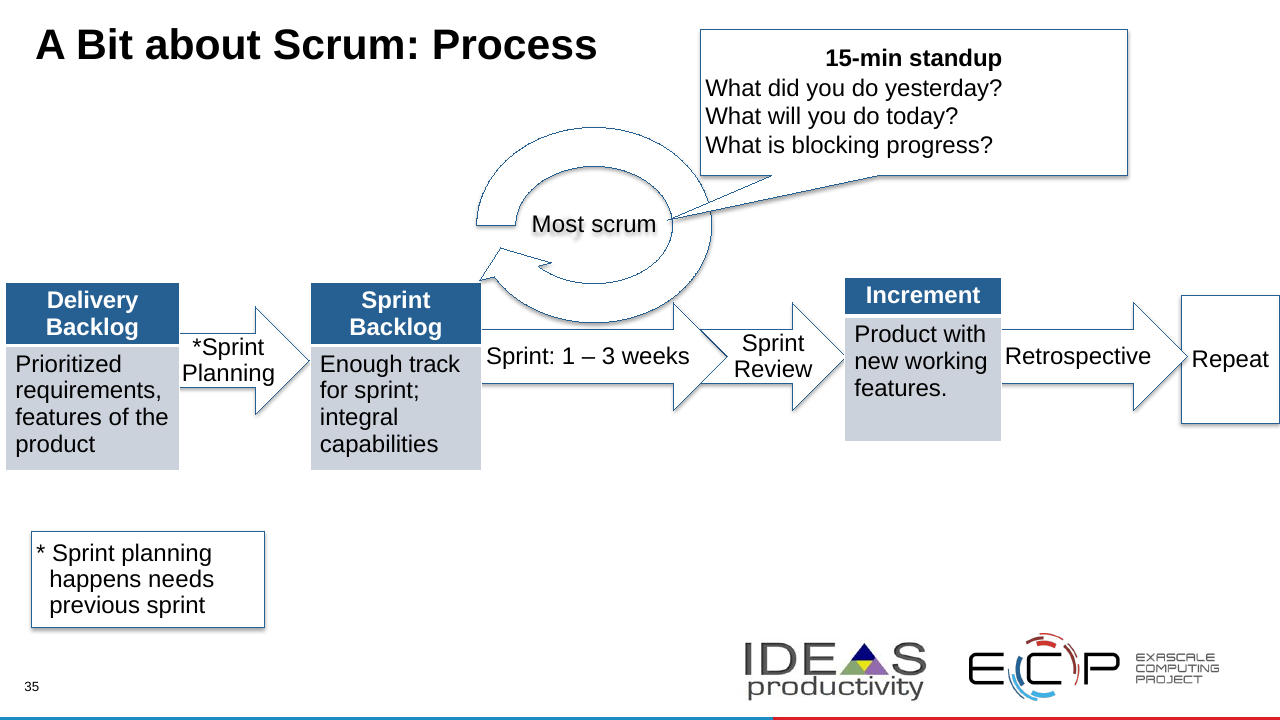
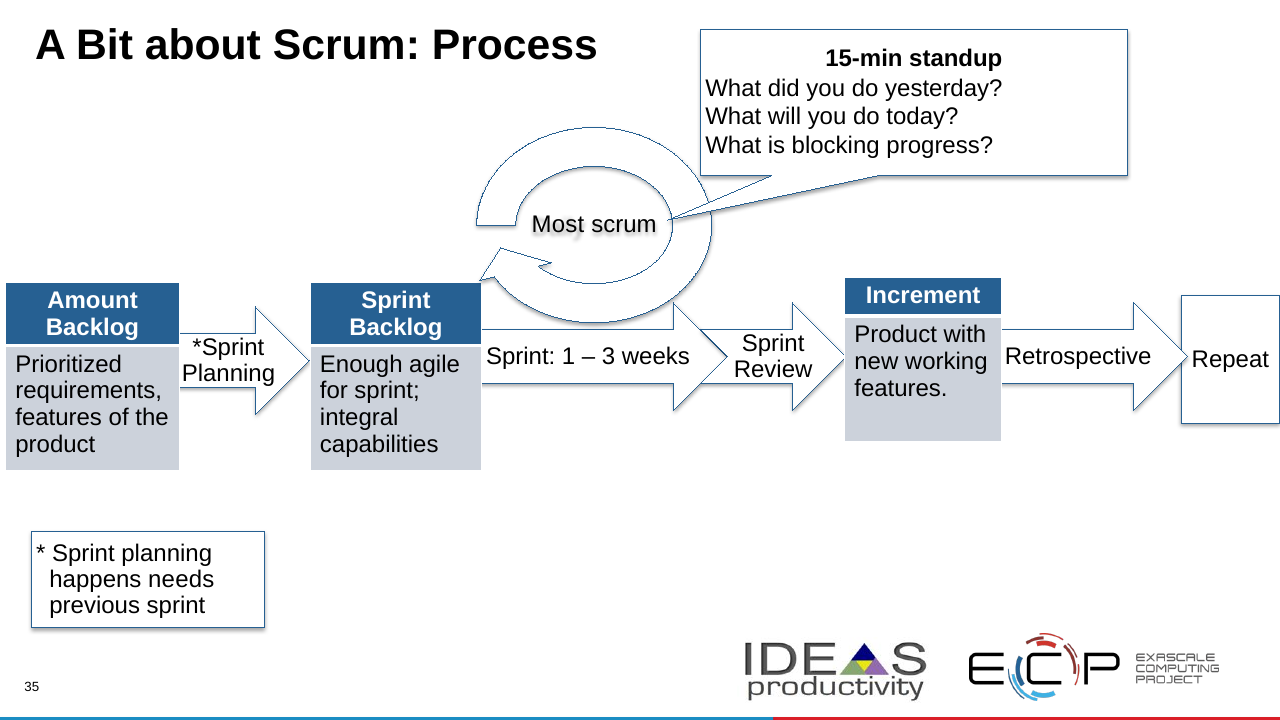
Delivery: Delivery -> Amount
track: track -> agile
